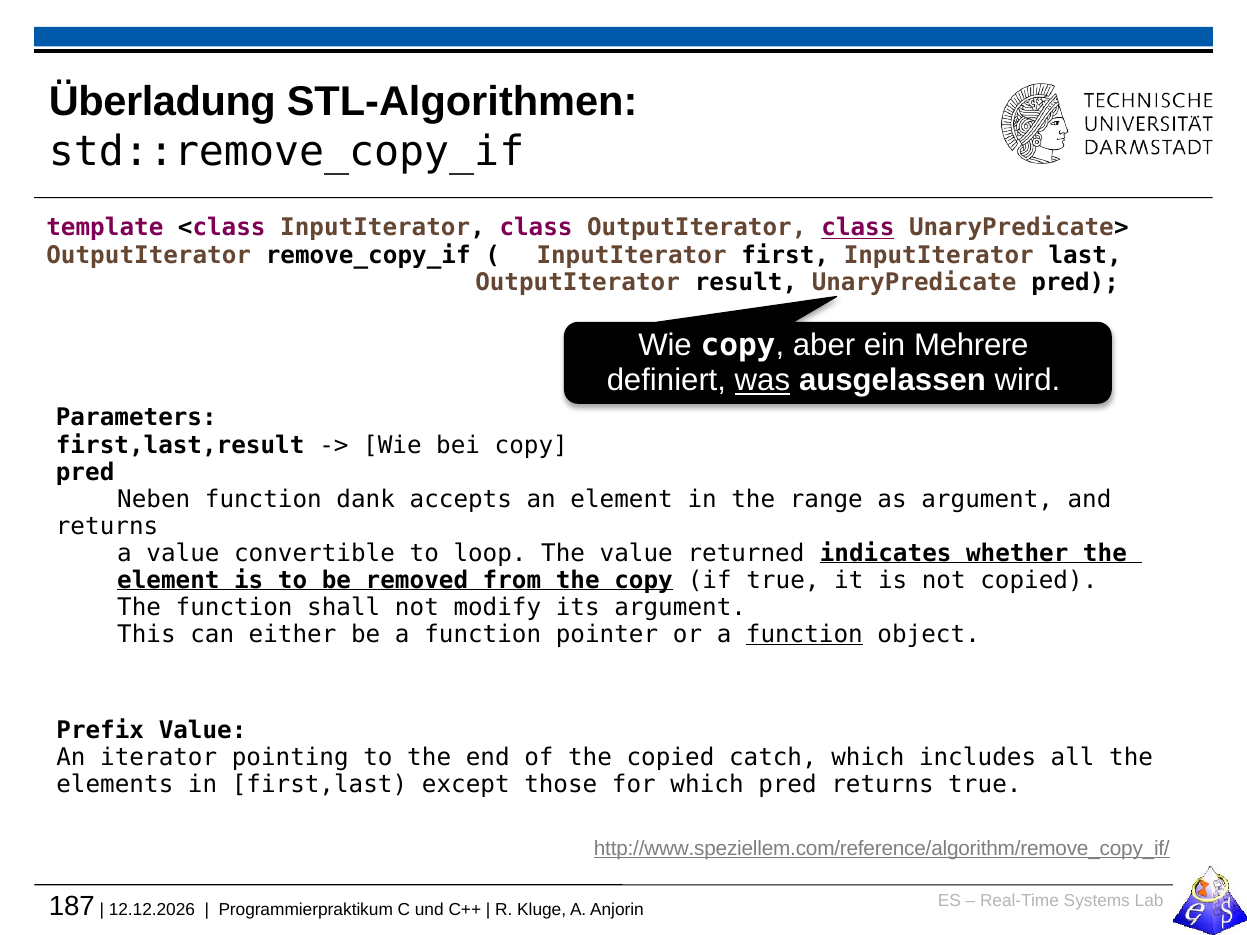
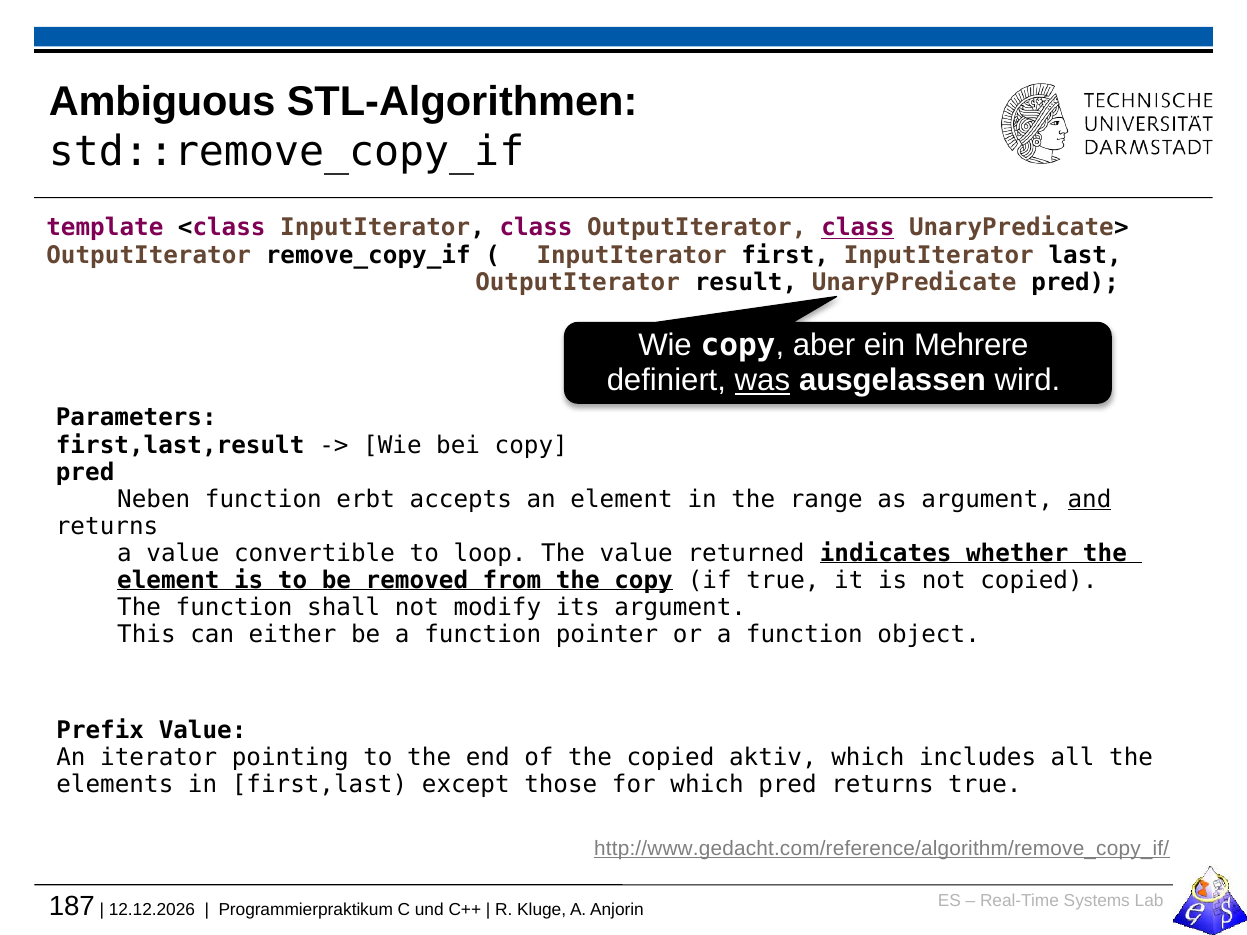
Überladung: Überladung -> Ambiguous
dank: dank -> erbt
and underline: none -> present
function at (804, 634) underline: present -> none
catch: catch -> aktiv
http://www.speziellem.com/reference/algorithm/remove_copy_if/: http://www.speziellem.com/reference/algorithm/remove_copy_if/ -> http://www.gedacht.com/reference/algorithm/remove_copy_if/
